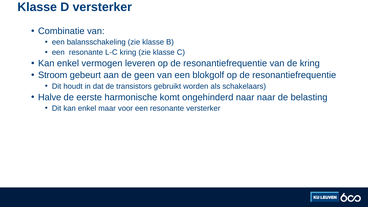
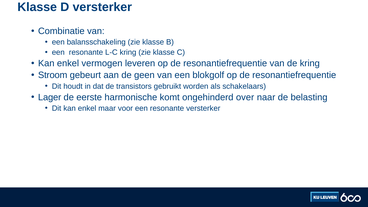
Halve: Halve -> Lager
ongehinderd naar: naar -> over
